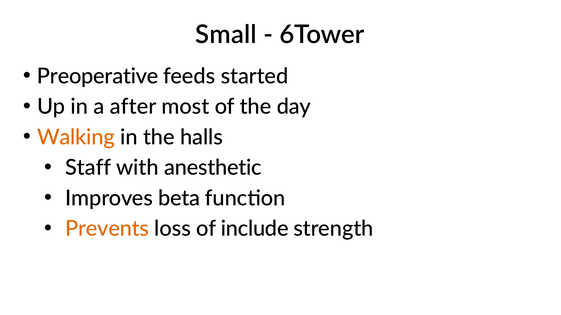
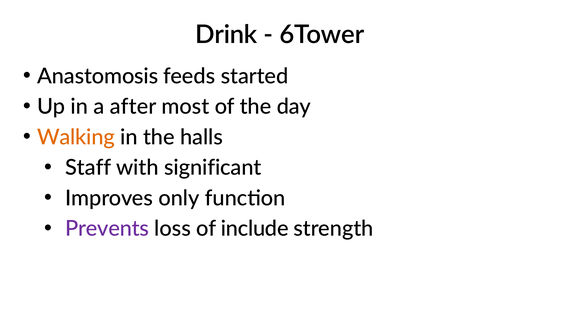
Small: Small -> Drink
Preoperative: Preoperative -> Anastomosis
anesthetic: anesthetic -> significant
beta: beta -> only
Prevents colour: orange -> purple
